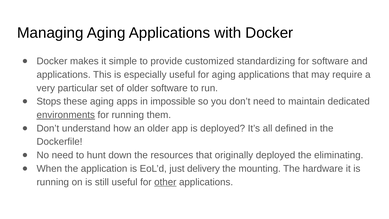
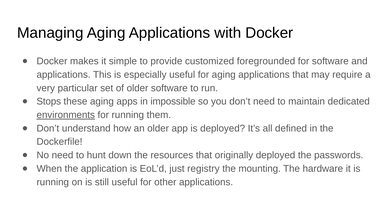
standardizing: standardizing -> foregrounded
eliminating: eliminating -> passwords
delivery: delivery -> registry
other underline: present -> none
